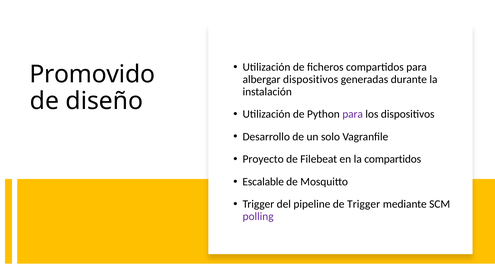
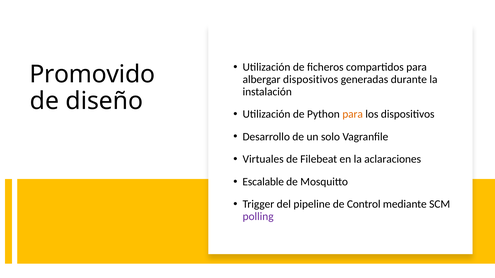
para at (353, 114) colour: purple -> orange
Proyecto: Proyecto -> Virtuales
la compartidos: compartidos -> aclaraciones
de Trigger: Trigger -> Control
